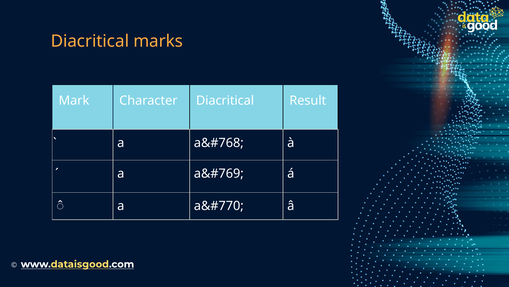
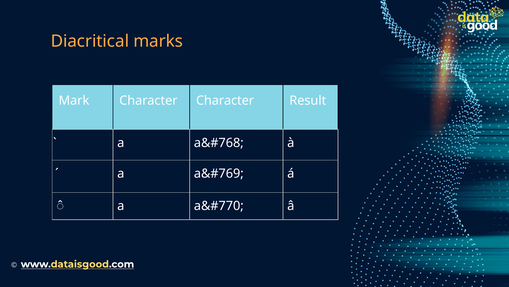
Character Diacritical: Diacritical -> Character
